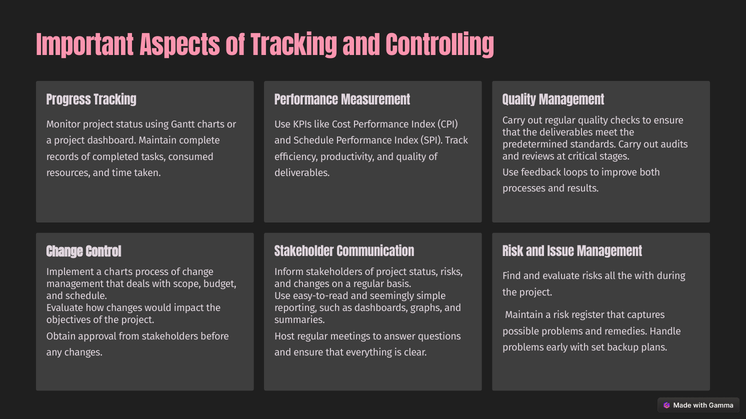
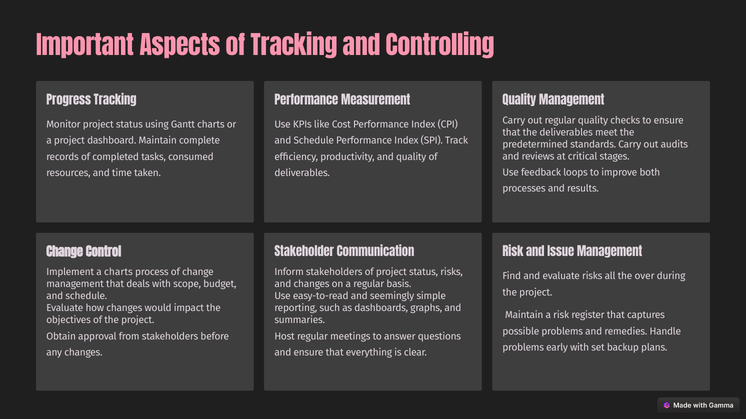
the with: with -> over
